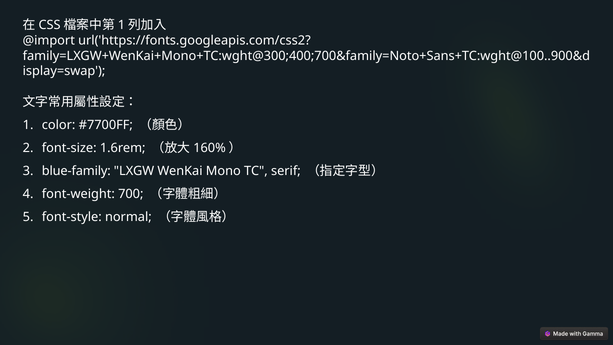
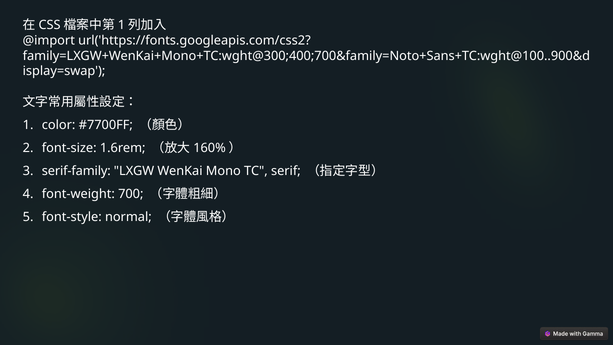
blue-family: blue-family -> serif-family
